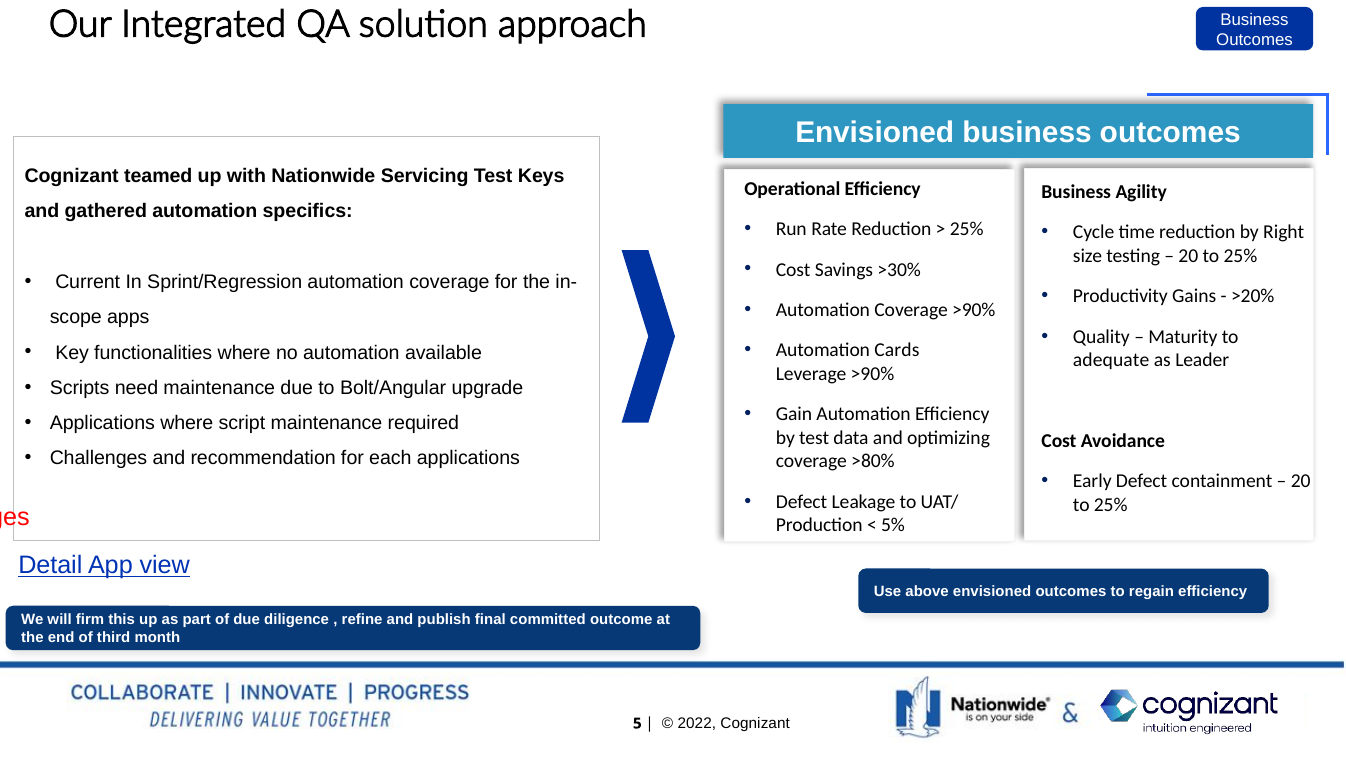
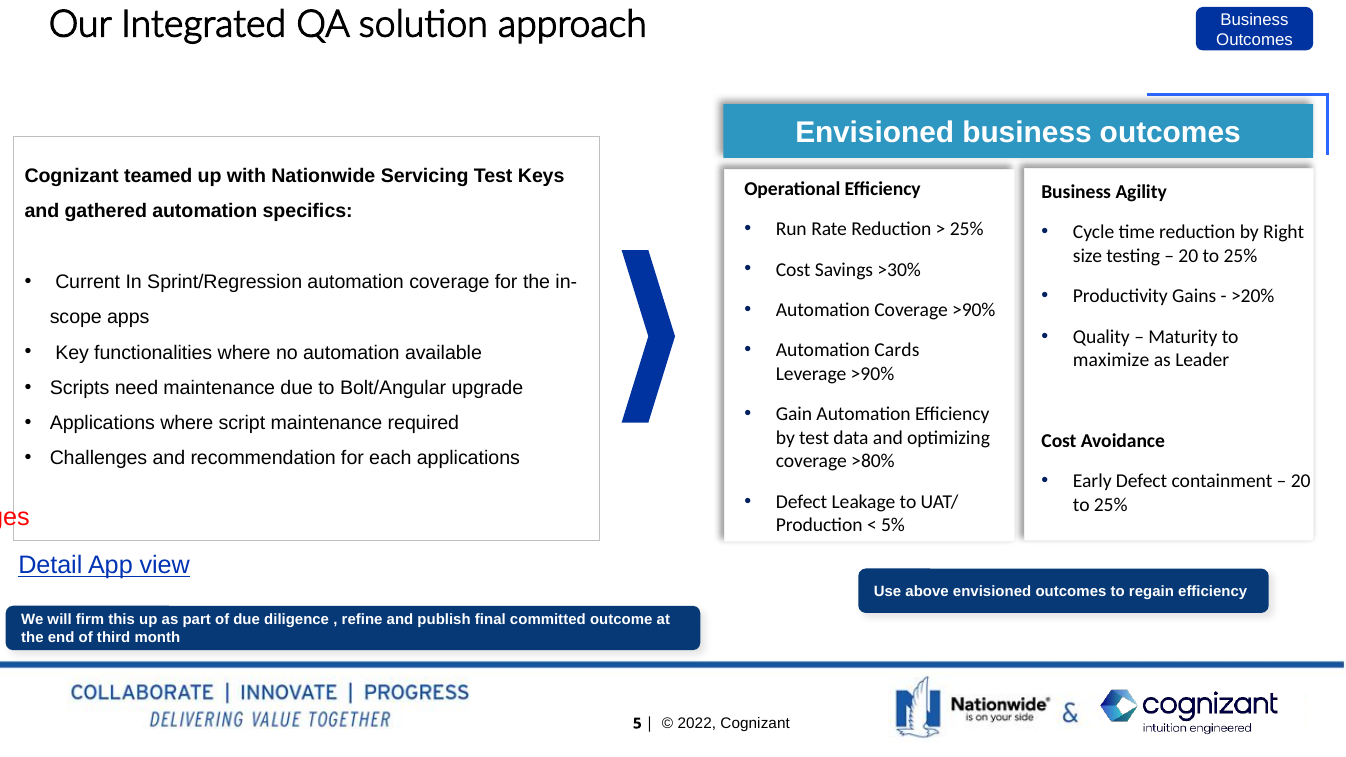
adequate: adequate -> maximize
